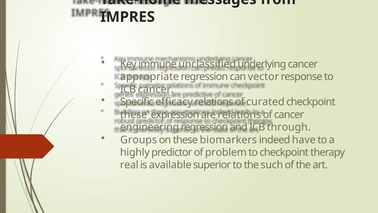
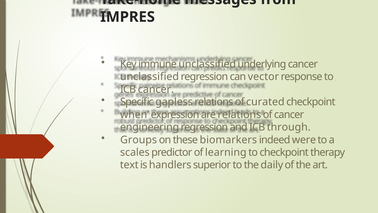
appropriate at (150, 77): appropriate -> unclassified
efficacy: efficacy -> gapless
these at (135, 114): these -> when
have: have -> were
highly: highly -> scales
problem: problem -> learning
real: real -> text
available: available -> handlers
such: such -> daily
